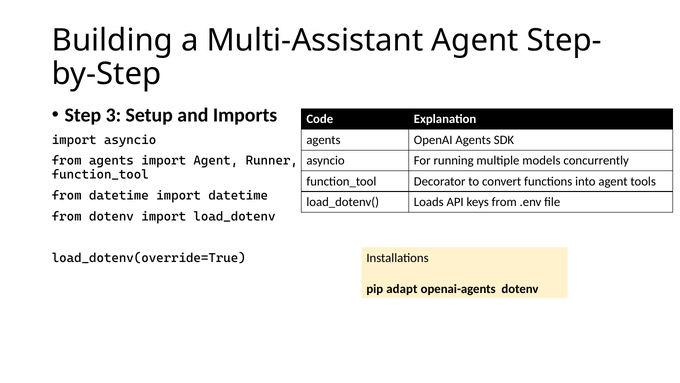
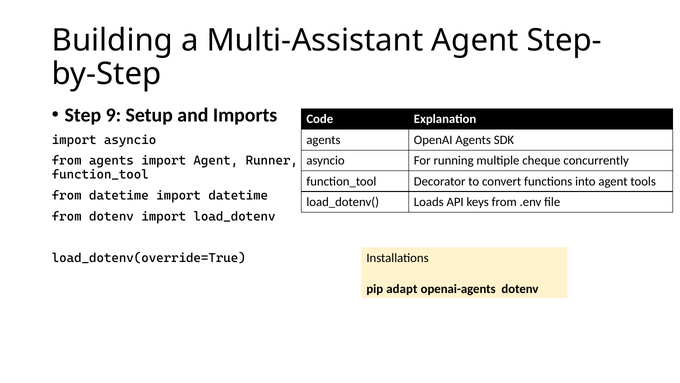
3: 3 -> 9
models: models -> cheque
